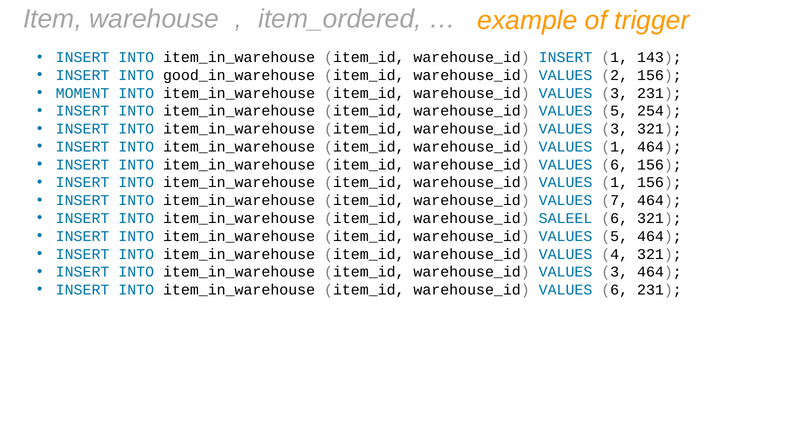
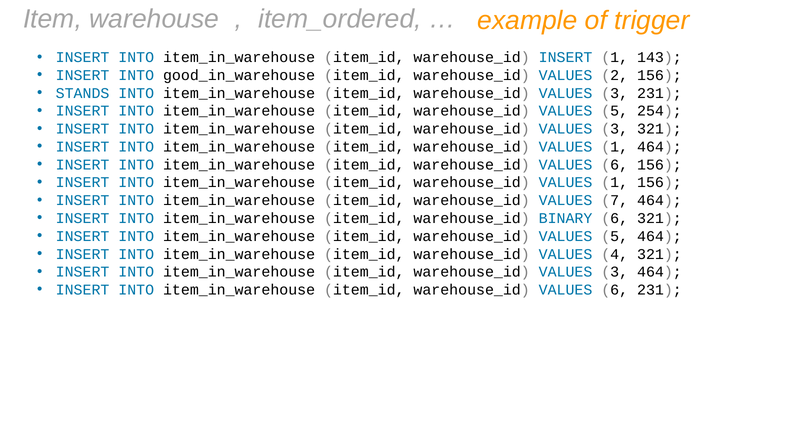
MOMENT: MOMENT -> STANDS
SALEEL: SALEEL -> BINARY
